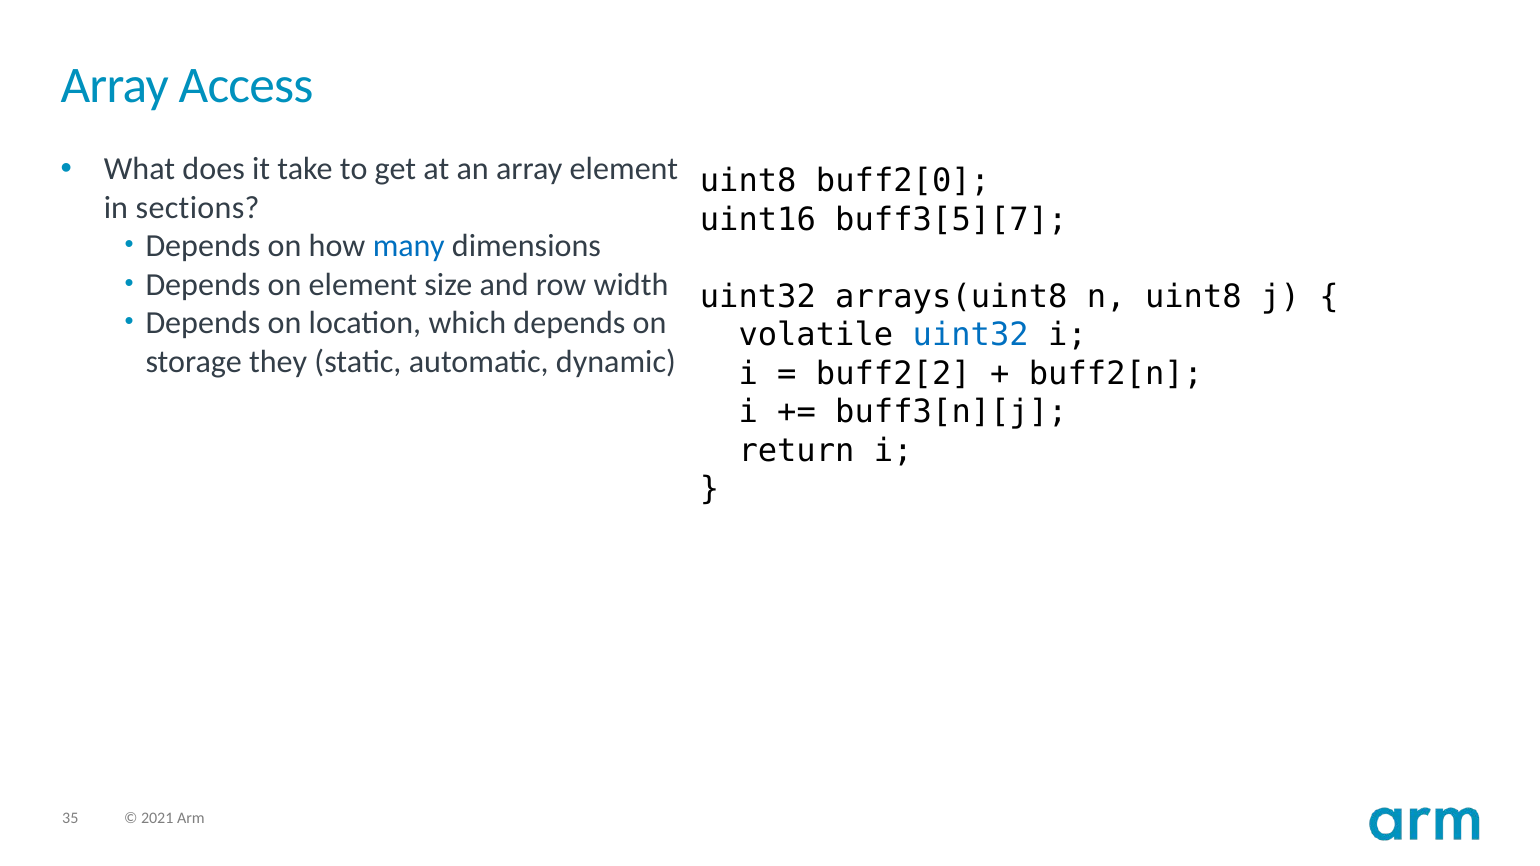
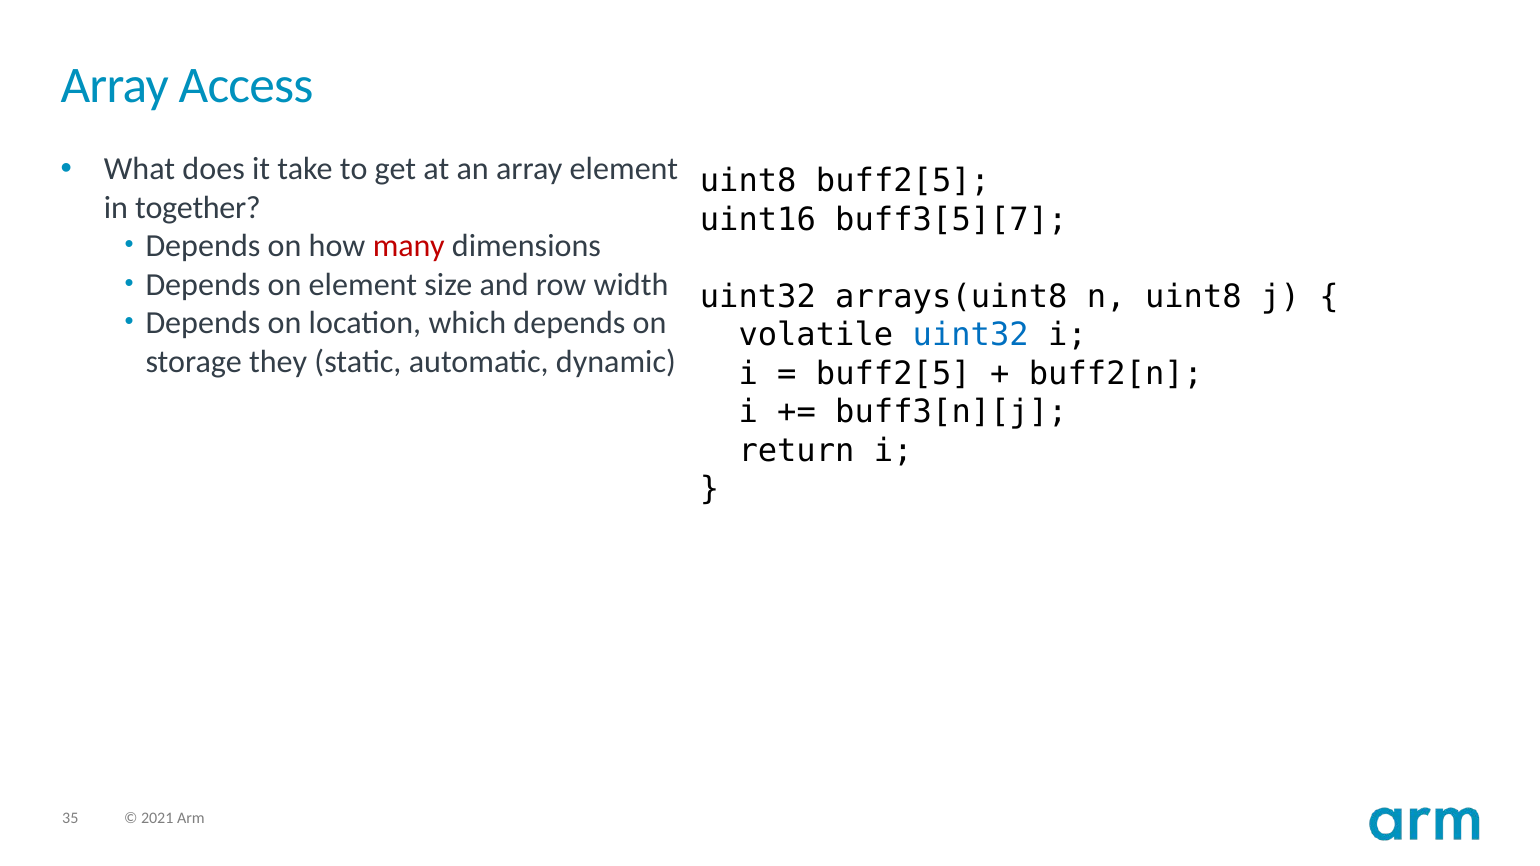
uint8 buff2[0: buff2[0 -> buff2[5
sections: sections -> together
many colour: blue -> red
buff2[2 at (893, 374): buff2[2 -> buff2[5
